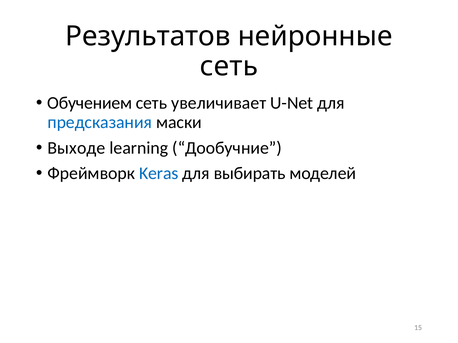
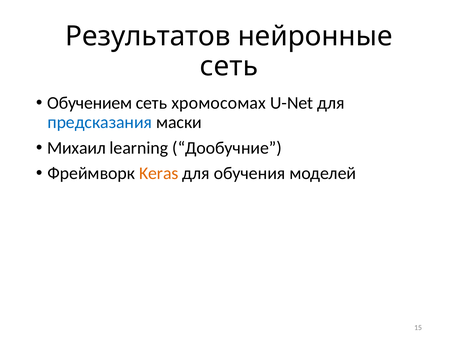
увеличивает: увеличивает -> хромосомах
Выходе: Выходе -> Михаил
Keras colour: blue -> orange
выбирать: выбирать -> обучения
